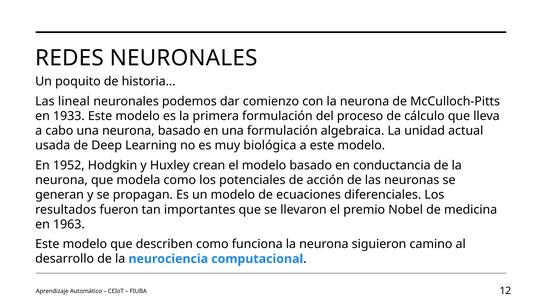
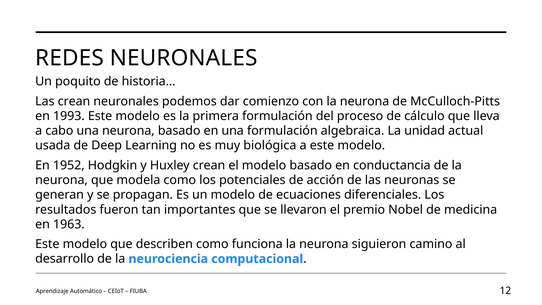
Las lineal: lineal -> crean
1933: 1933 -> 1993
